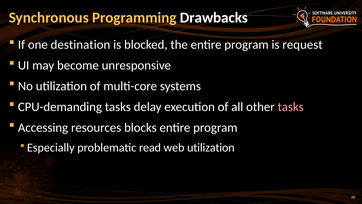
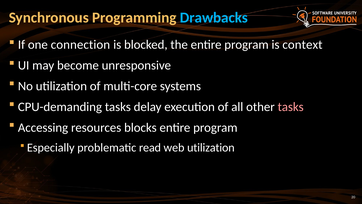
Drawbacks colour: white -> light blue
destination: destination -> connection
request: request -> context
